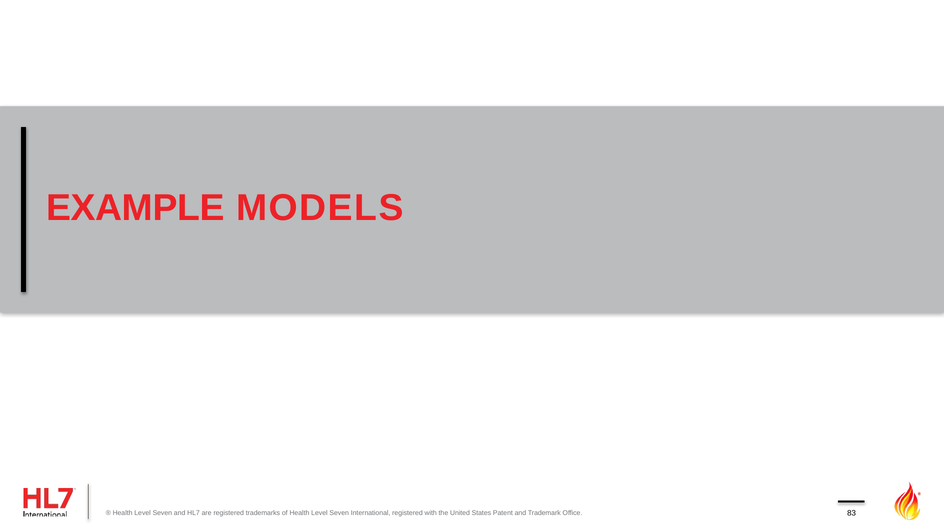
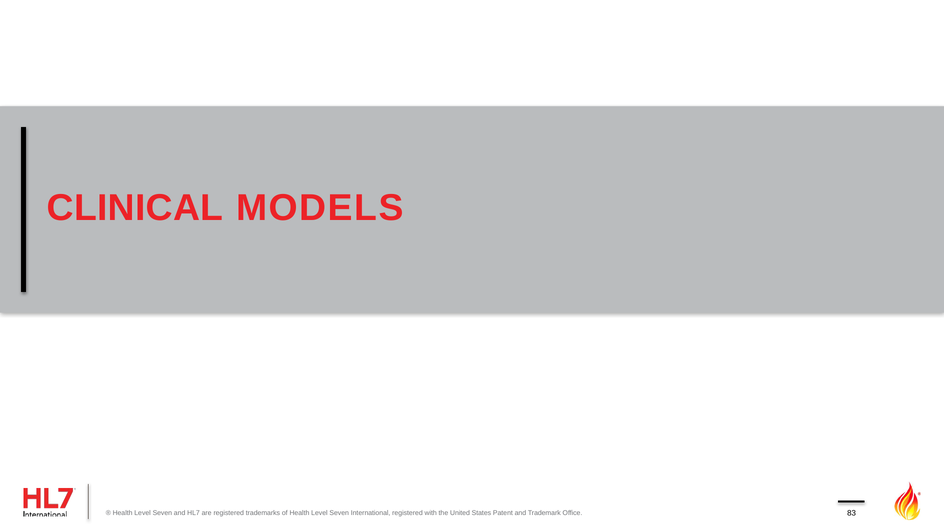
EXAMPLE: EXAMPLE -> CLINICAL
